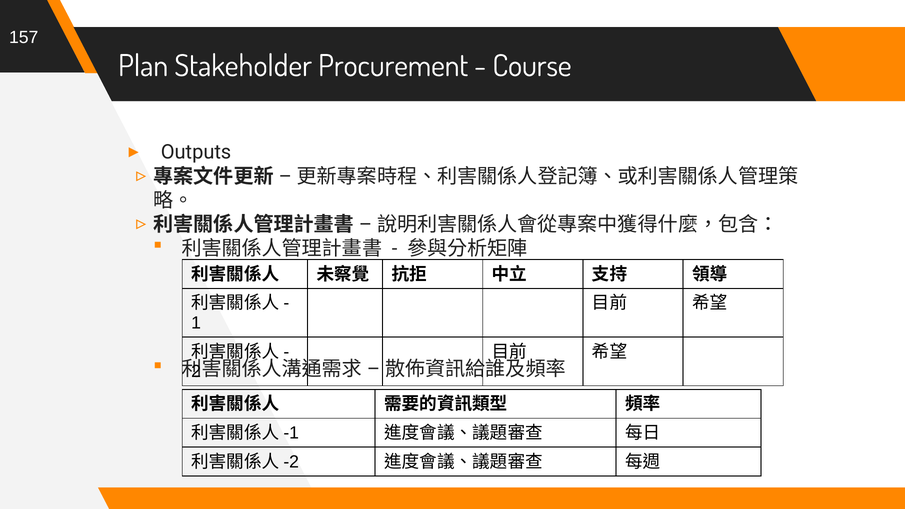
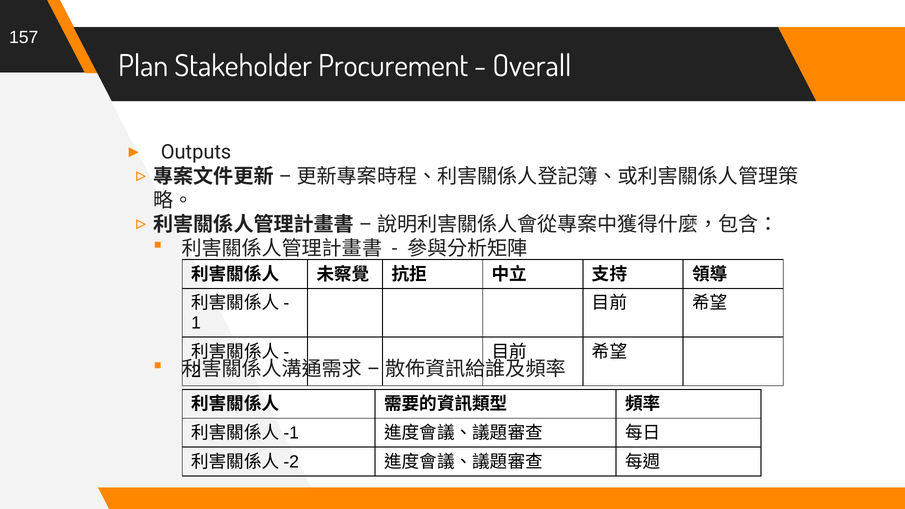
Course: Course -> Overall
